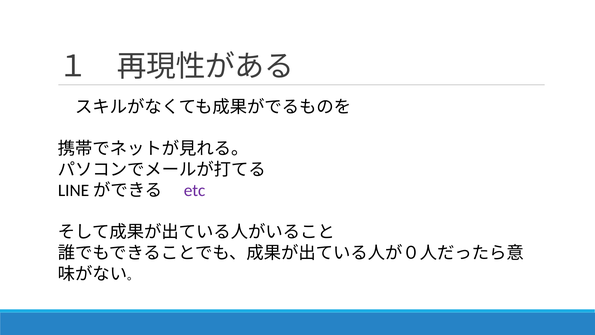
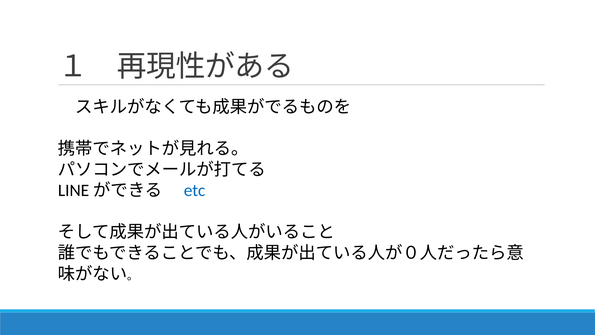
etc colour: purple -> blue
